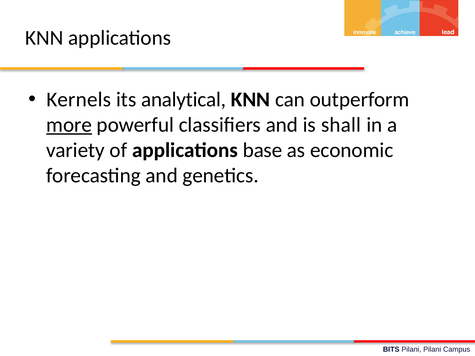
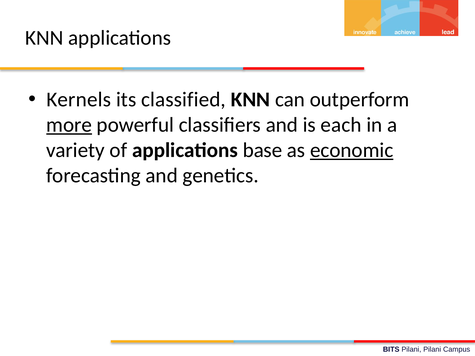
analytical: analytical -> classified
shall: shall -> each
economic underline: none -> present
